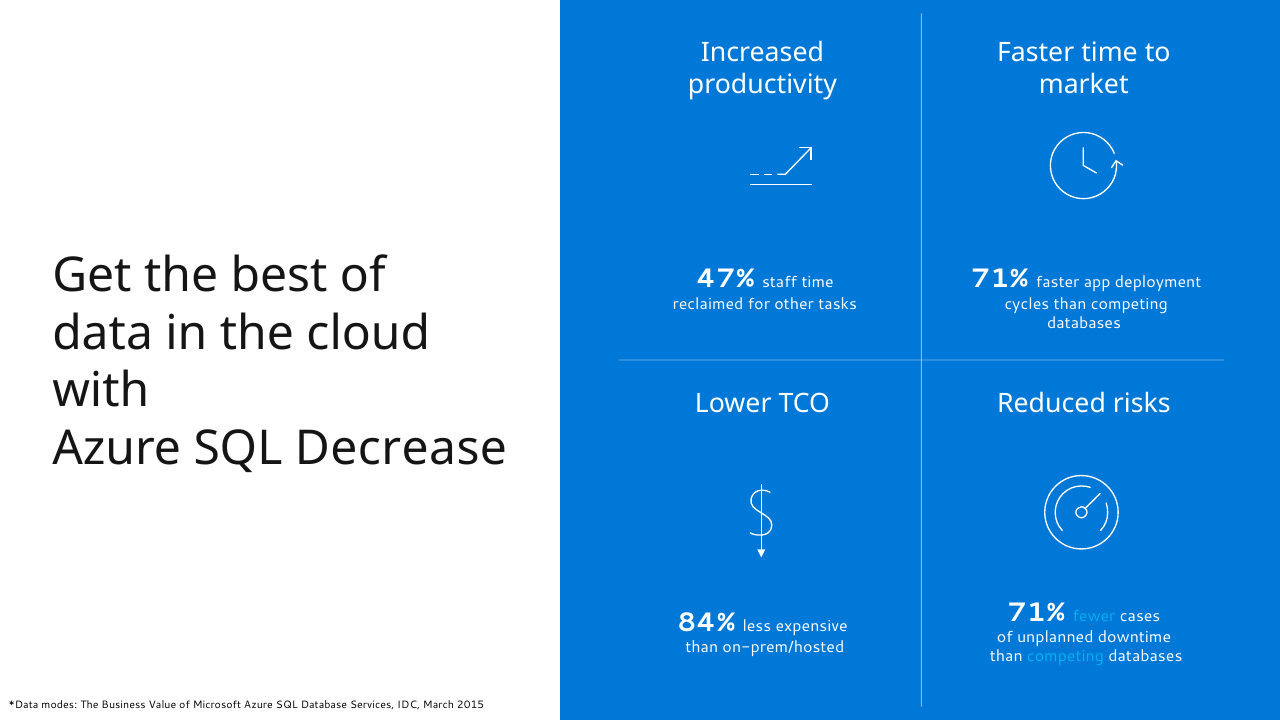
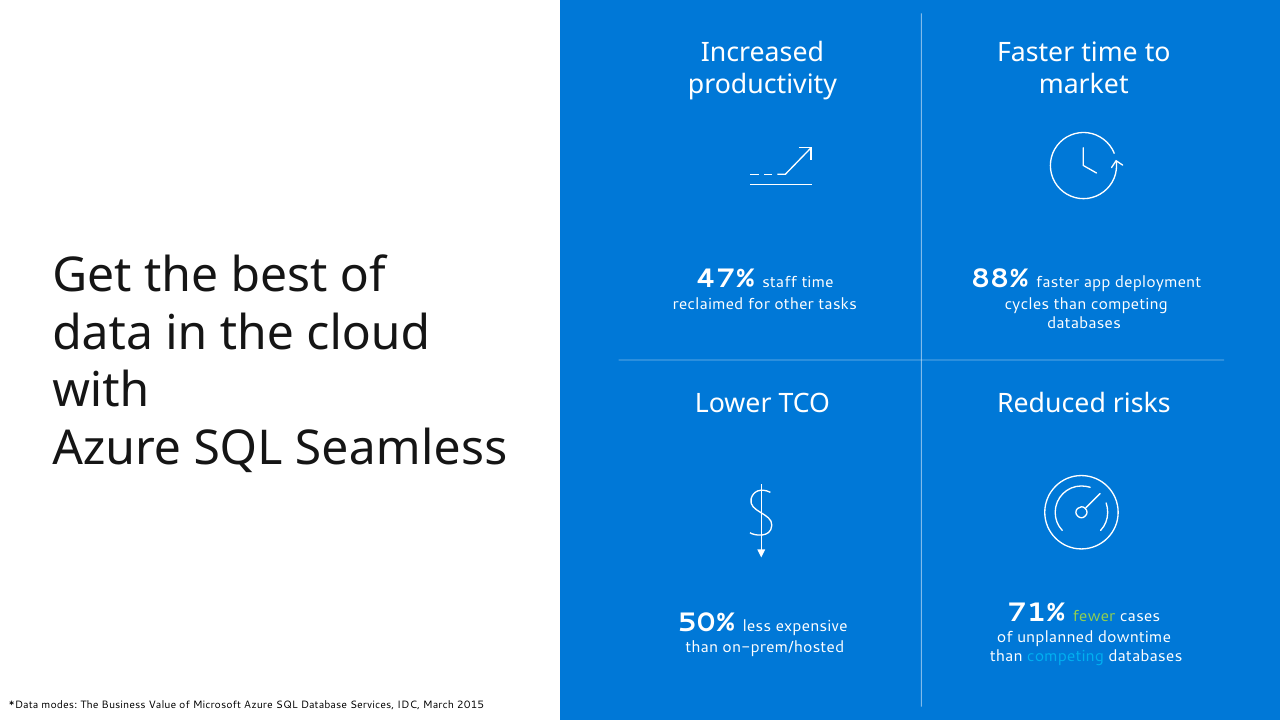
71% at (1000, 279): 71% -> 88%
Decrease: Decrease -> Seamless
fewer colour: light blue -> light green
84%: 84% -> 50%
